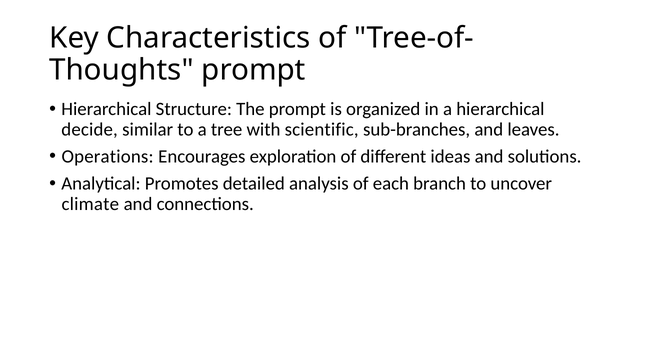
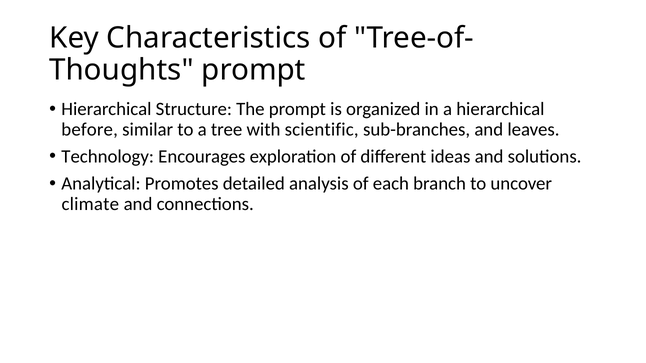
decide: decide -> before
Operations: Operations -> Technology
